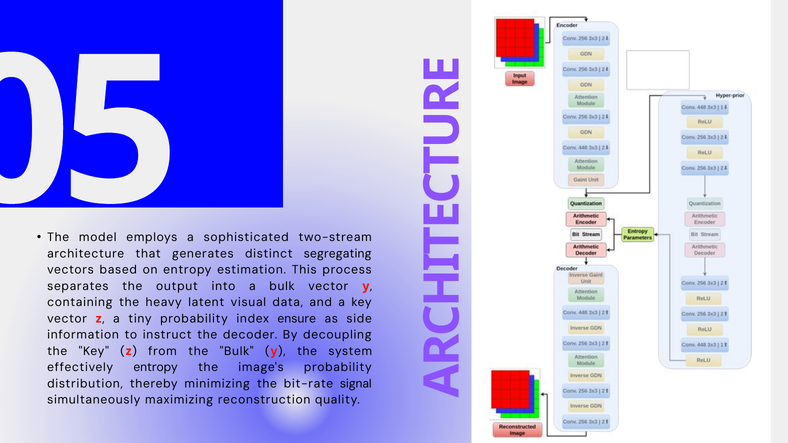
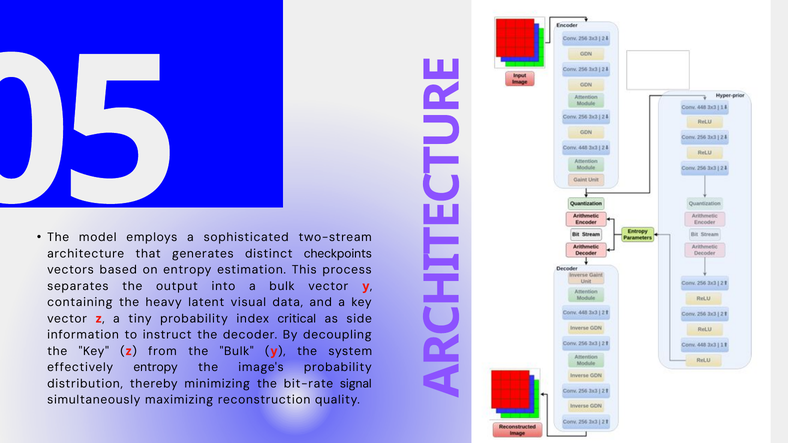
segregating: segregating -> checkpoints
ensure: ensure -> critical
